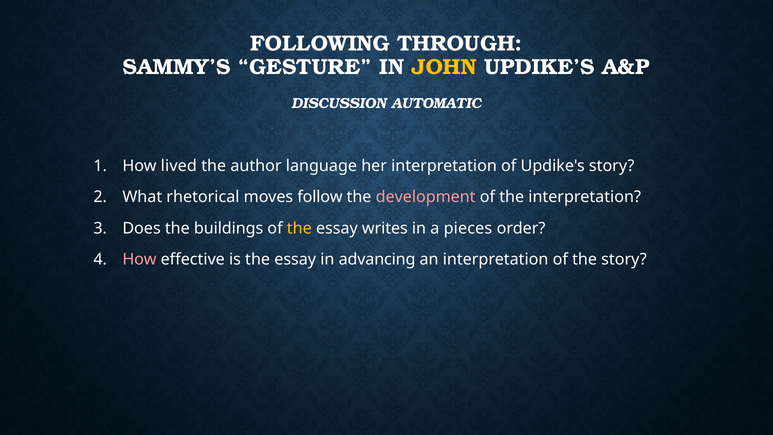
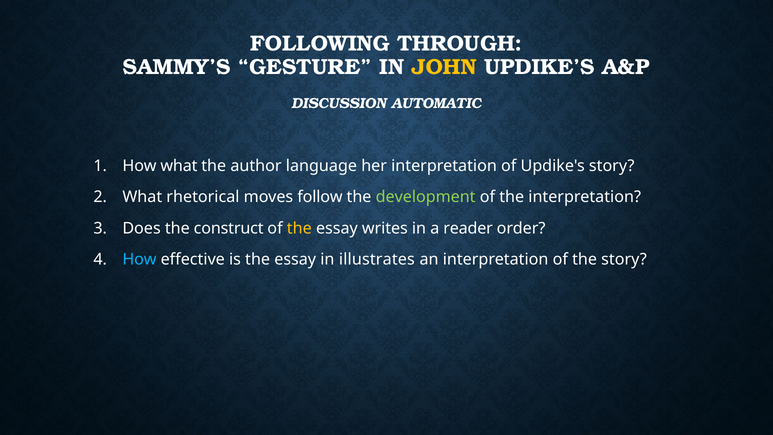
How lived: lived -> what
development colour: pink -> light green
buildings: buildings -> construct
pieces: pieces -> reader
How at (139, 259) colour: pink -> light blue
advancing: advancing -> illustrates
